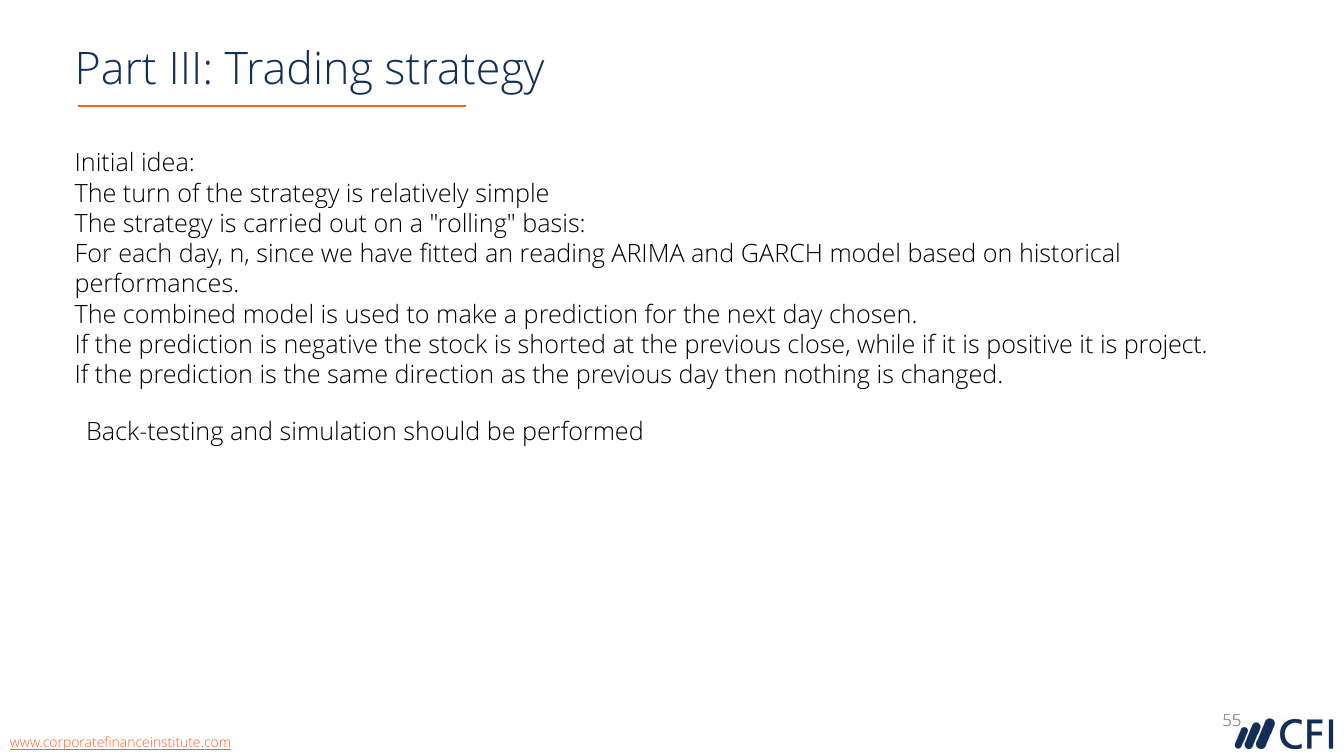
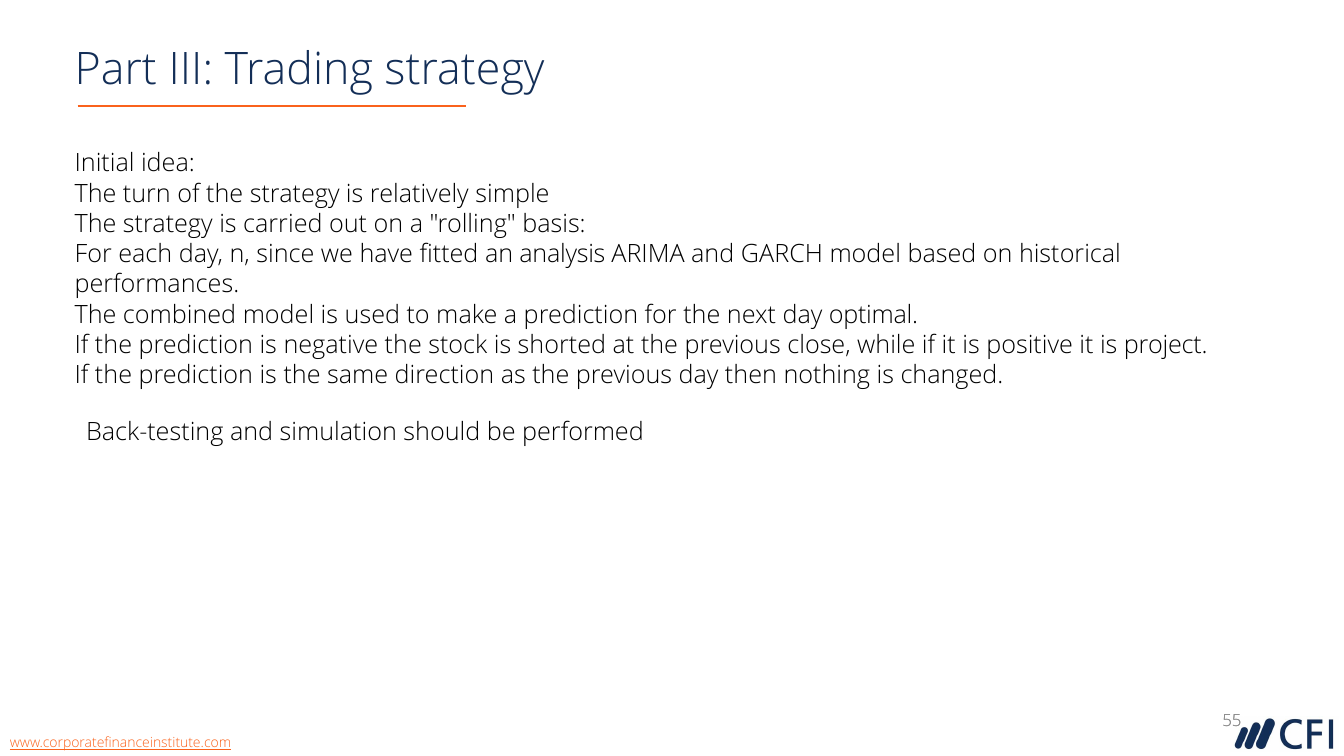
reading: reading -> analysis
chosen: chosen -> optimal
